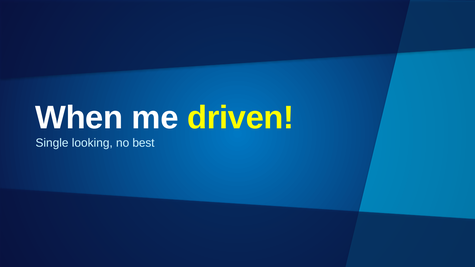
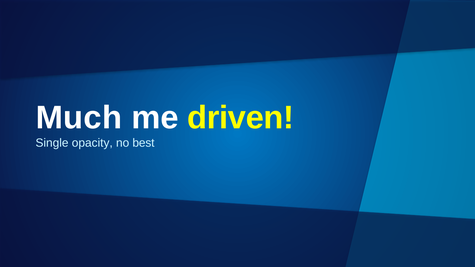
When: When -> Much
looking: looking -> opacity
